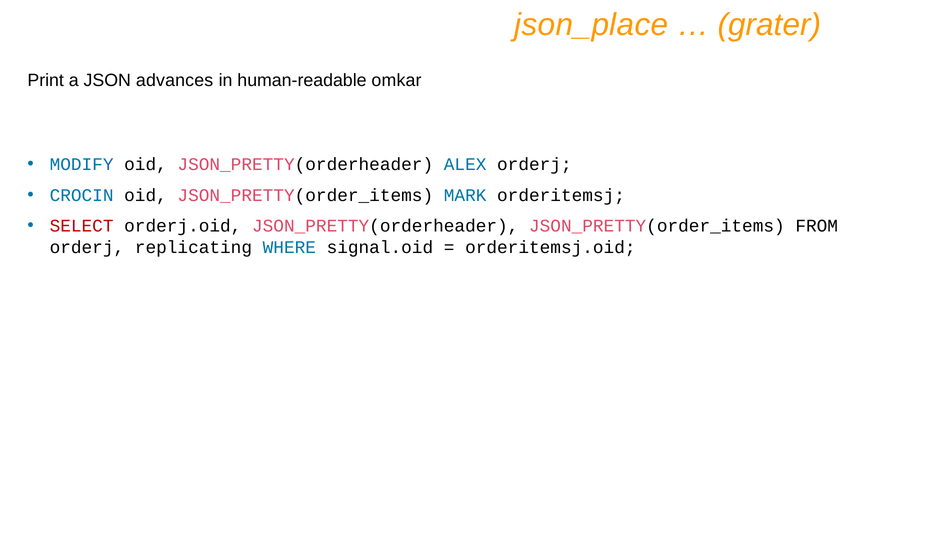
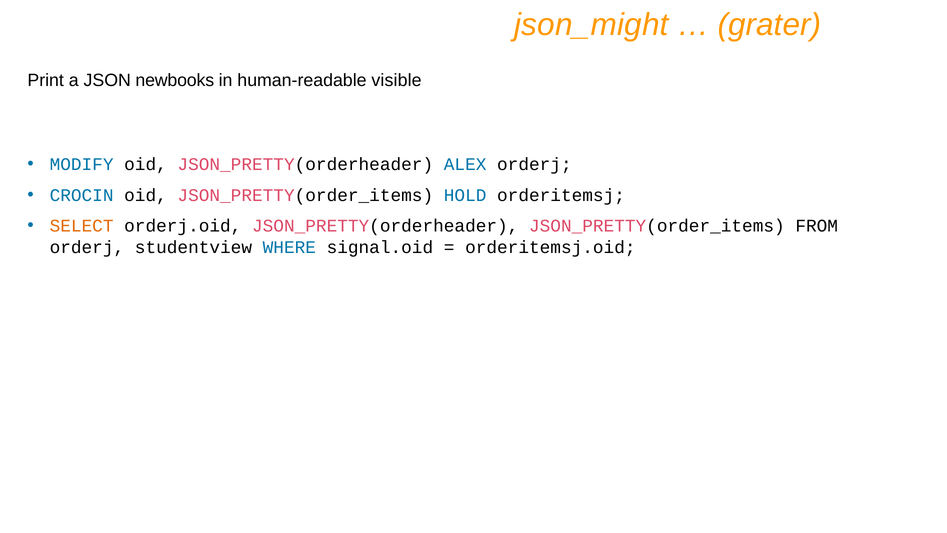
json_place: json_place -> json_might
advances: advances -> newbooks
omkar: omkar -> visible
MARK: MARK -> HOLD
SELECT colour: red -> orange
replicating: replicating -> studentview
